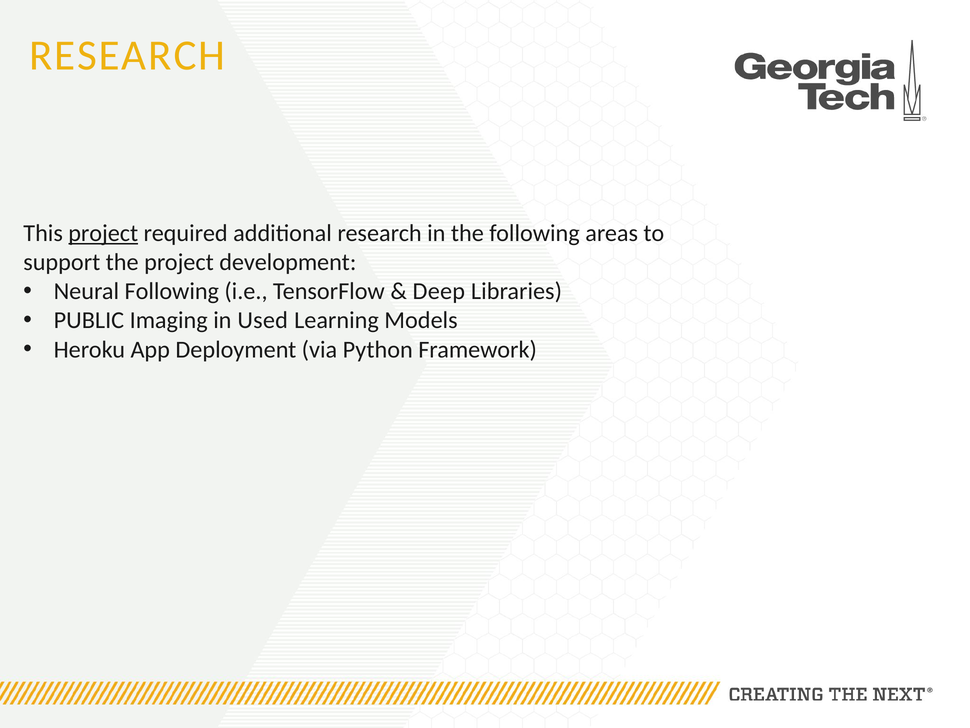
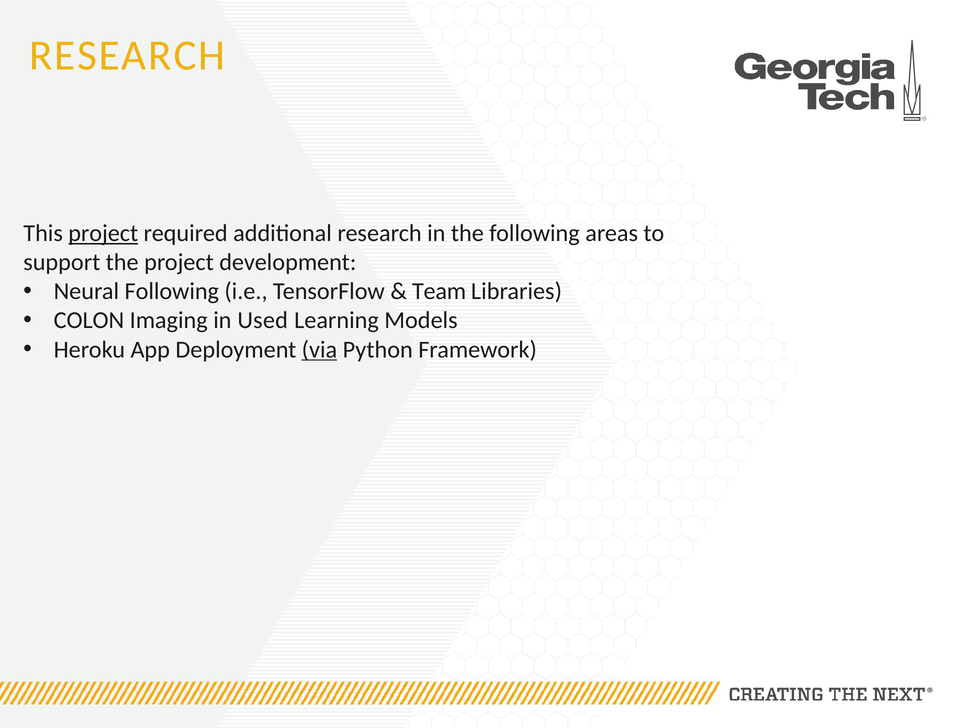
Deep: Deep -> Team
PUBLIC: PUBLIC -> COLON
via underline: none -> present
